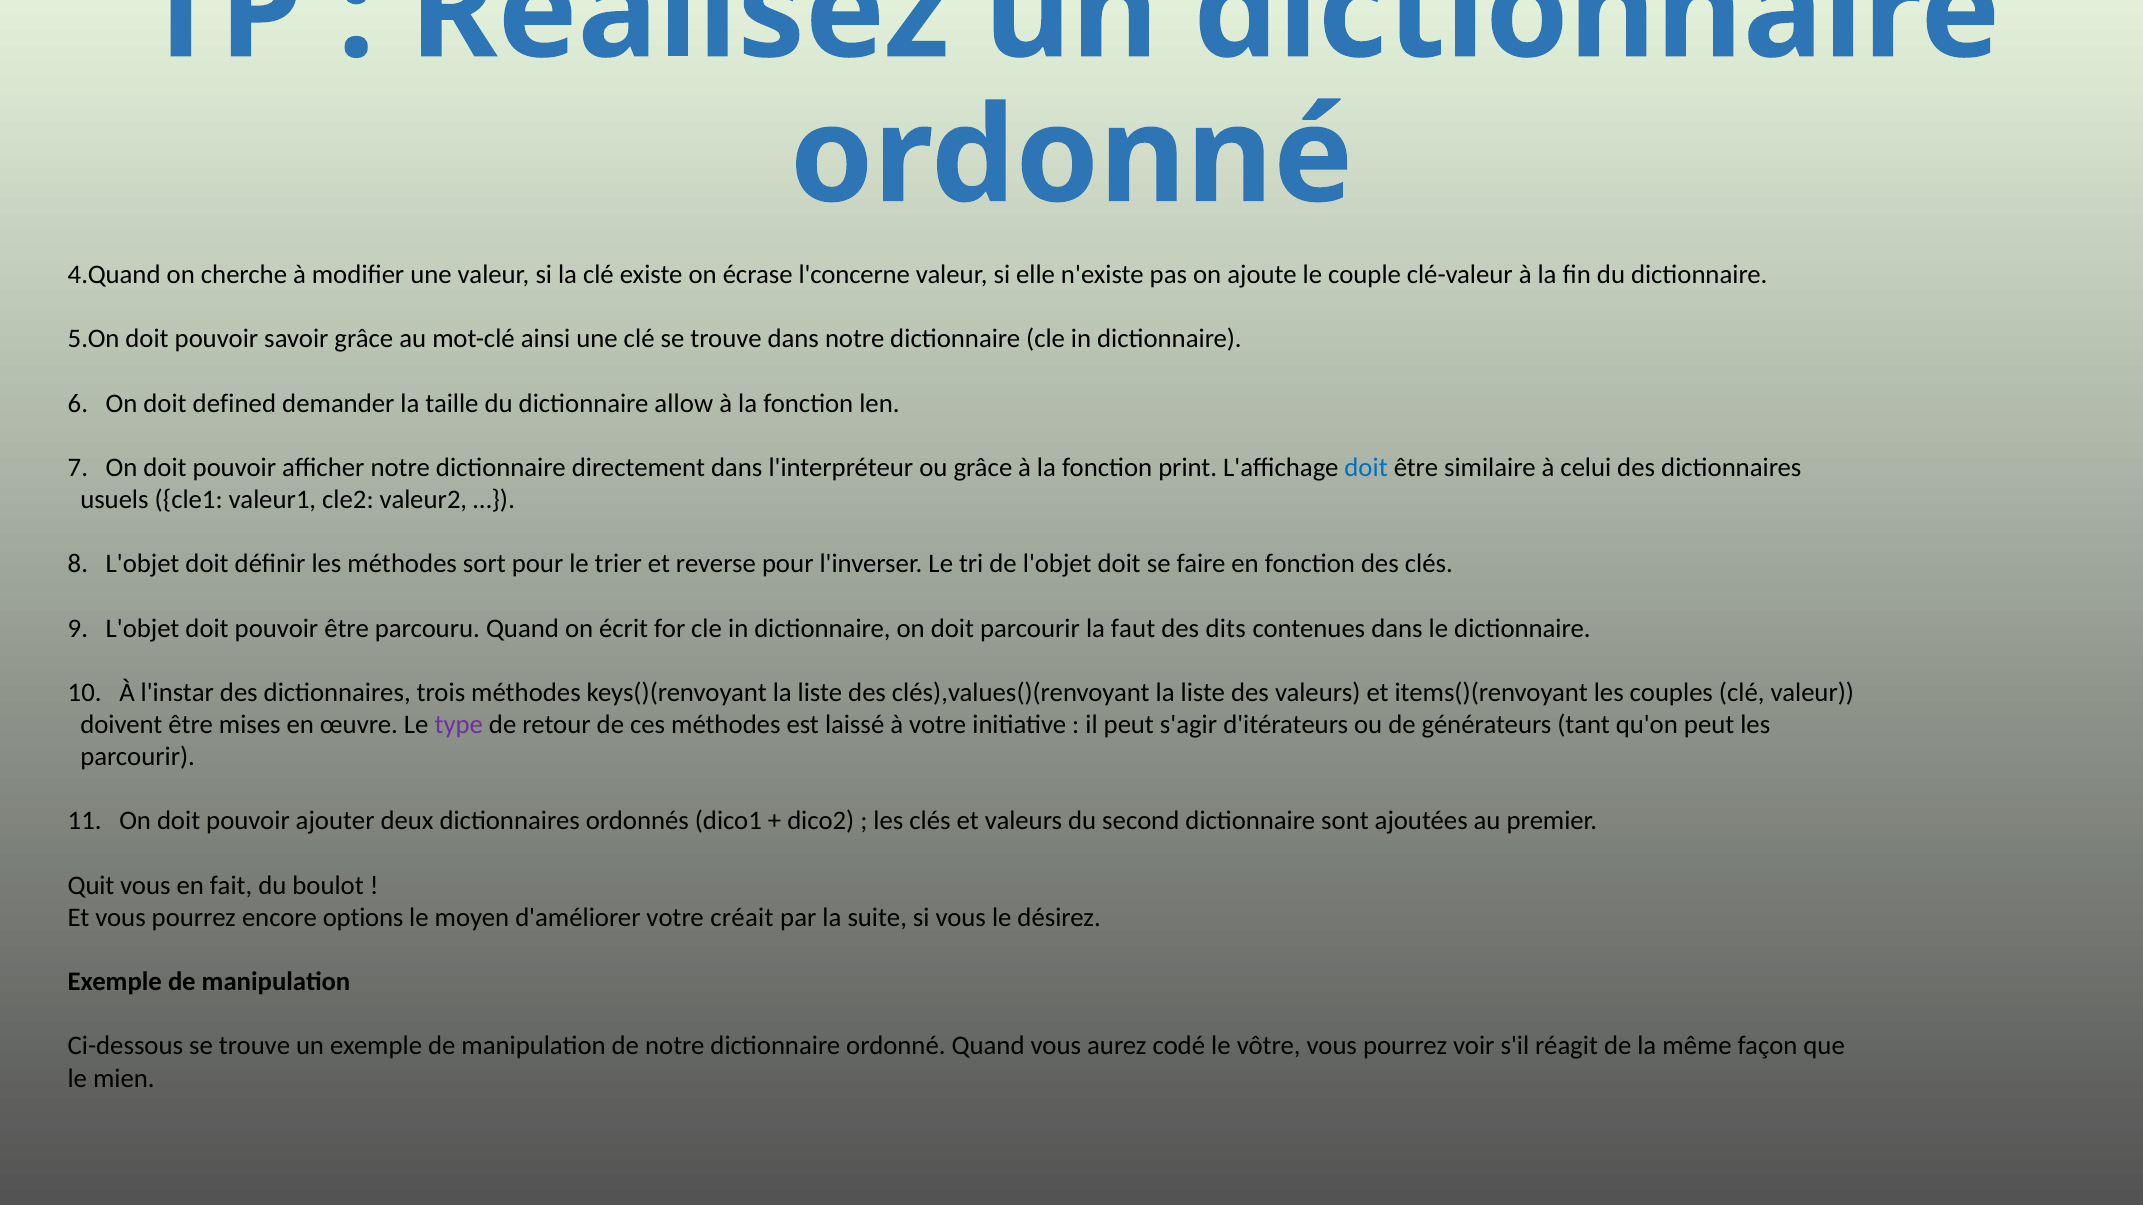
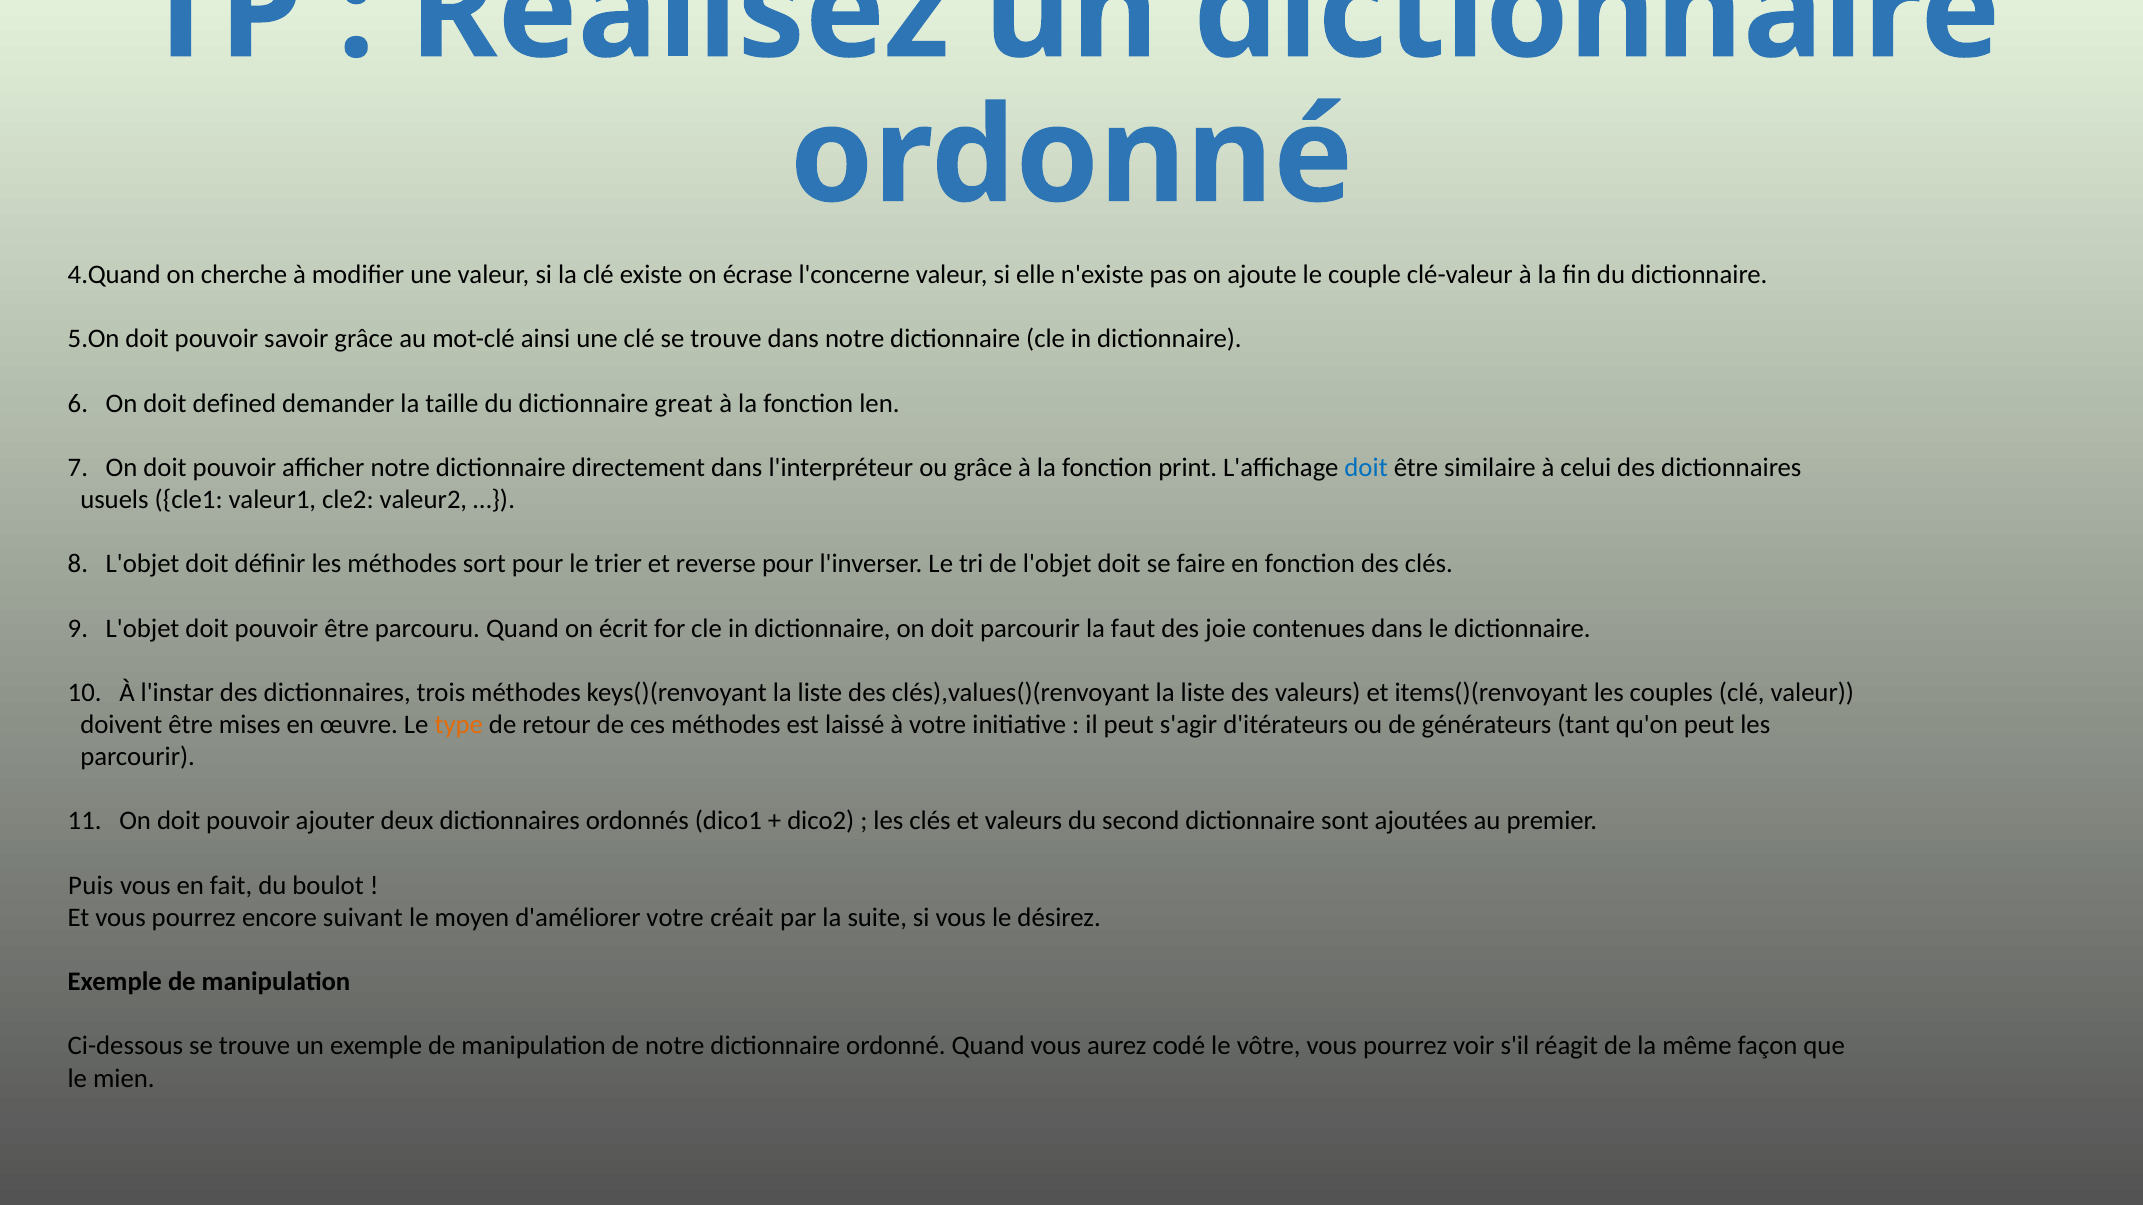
allow: allow -> great
dits: dits -> joie
type colour: purple -> orange
Quit: Quit -> Puis
options: options -> suivant
